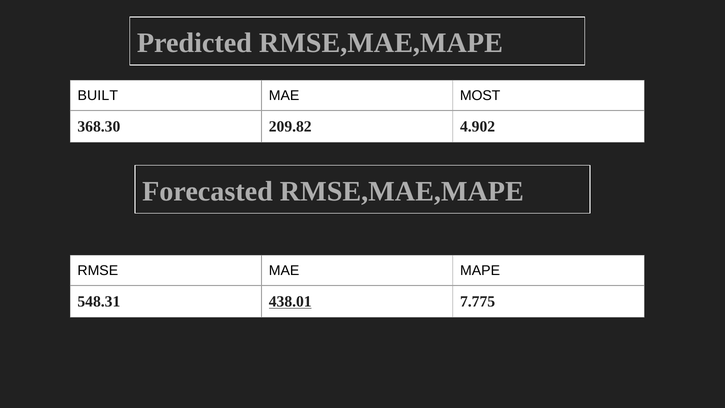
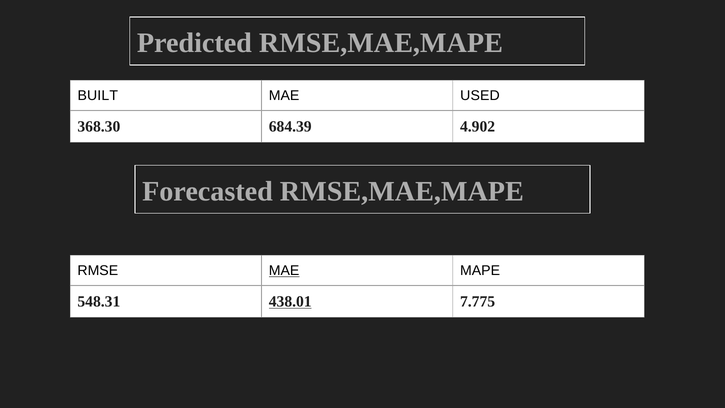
MOST: MOST -> USED
209.82: 209.82 -> 684.39
MAE at (284, 271) underline: none -> present
